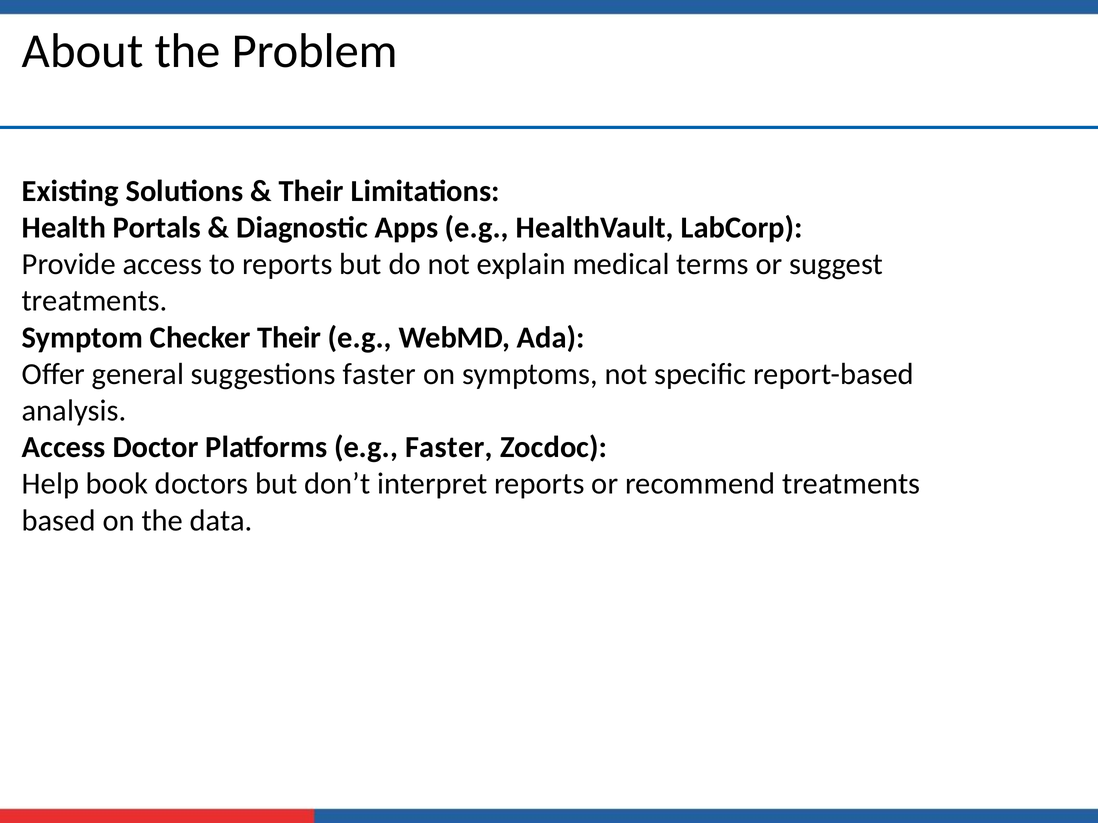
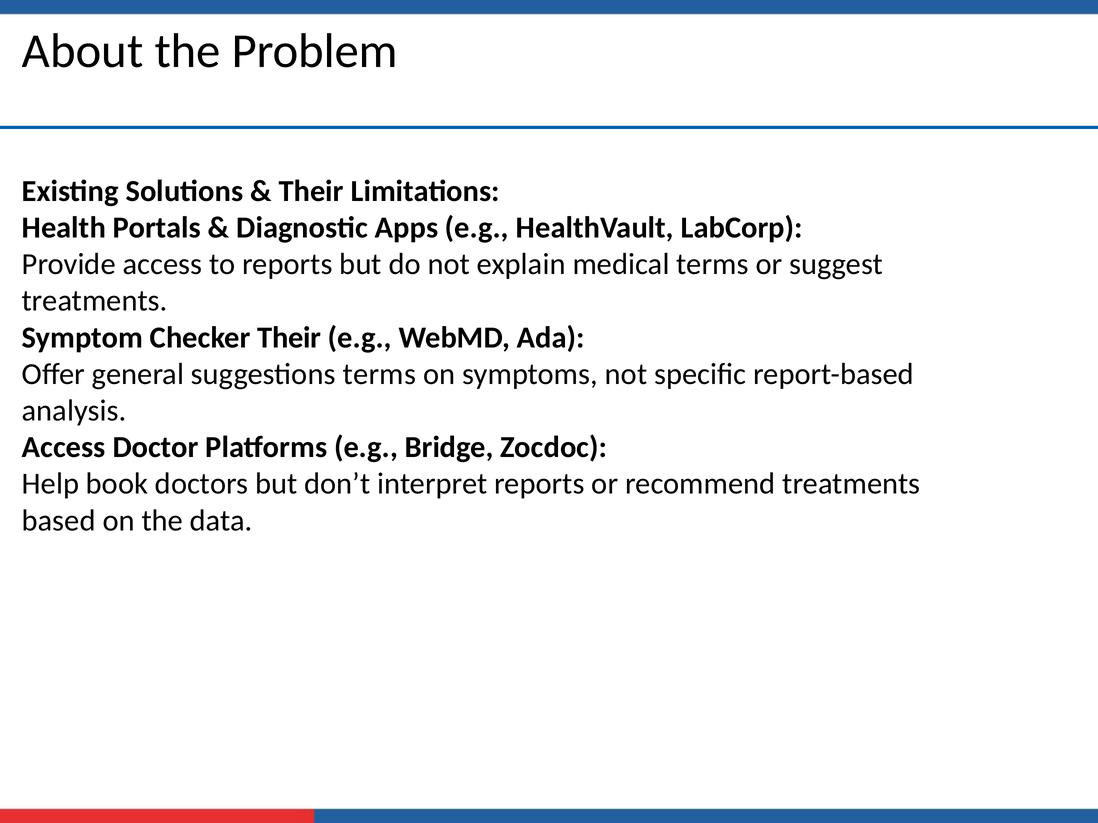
suggestions faster: faster -> terms
e.g Faster: Faster -> Bridge
